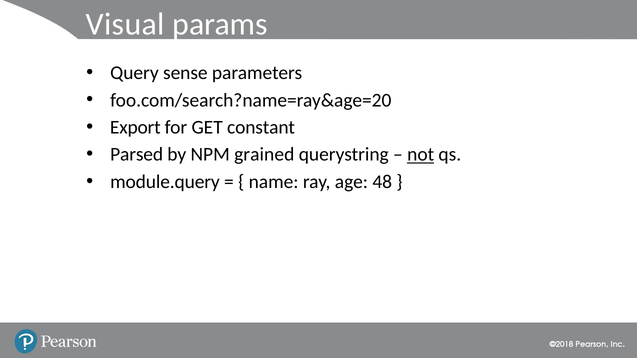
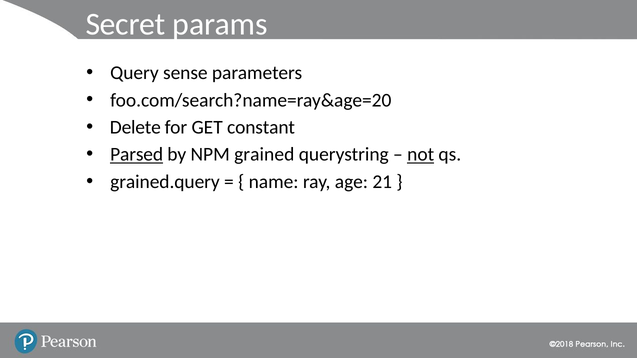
Visual: Visual -> Secret
Export: Export -> Delete
Parsed underline: none -> present
module.query: module.query -> grained.query
48: 48 -> 21
